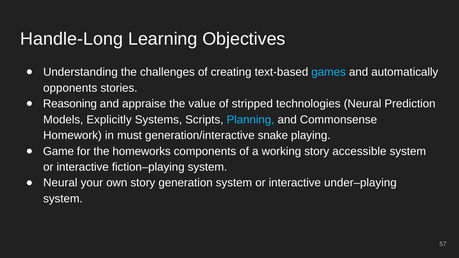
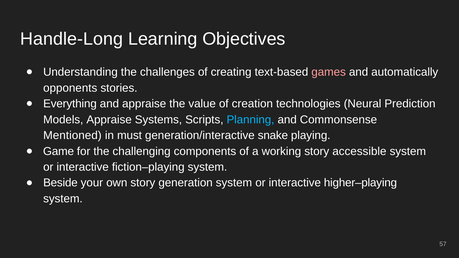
games colour: light blue -> pink
Reasoning: Reasoning -> Everything
stripped: stripped -> creation
Models Explicitly: Explicitly -> Appraise
Homework: Homework -> Mentioned
homeworks: homeworks -> challenging
Neural at (60, 183): Neural -> Beside
under–playing: under–playing -> higher–playing
